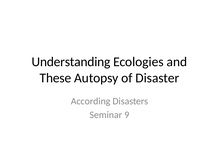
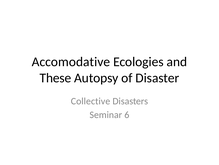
Understanding: Understanding -> Accomodative
According: According -> Collective
9: 9 -> 6
